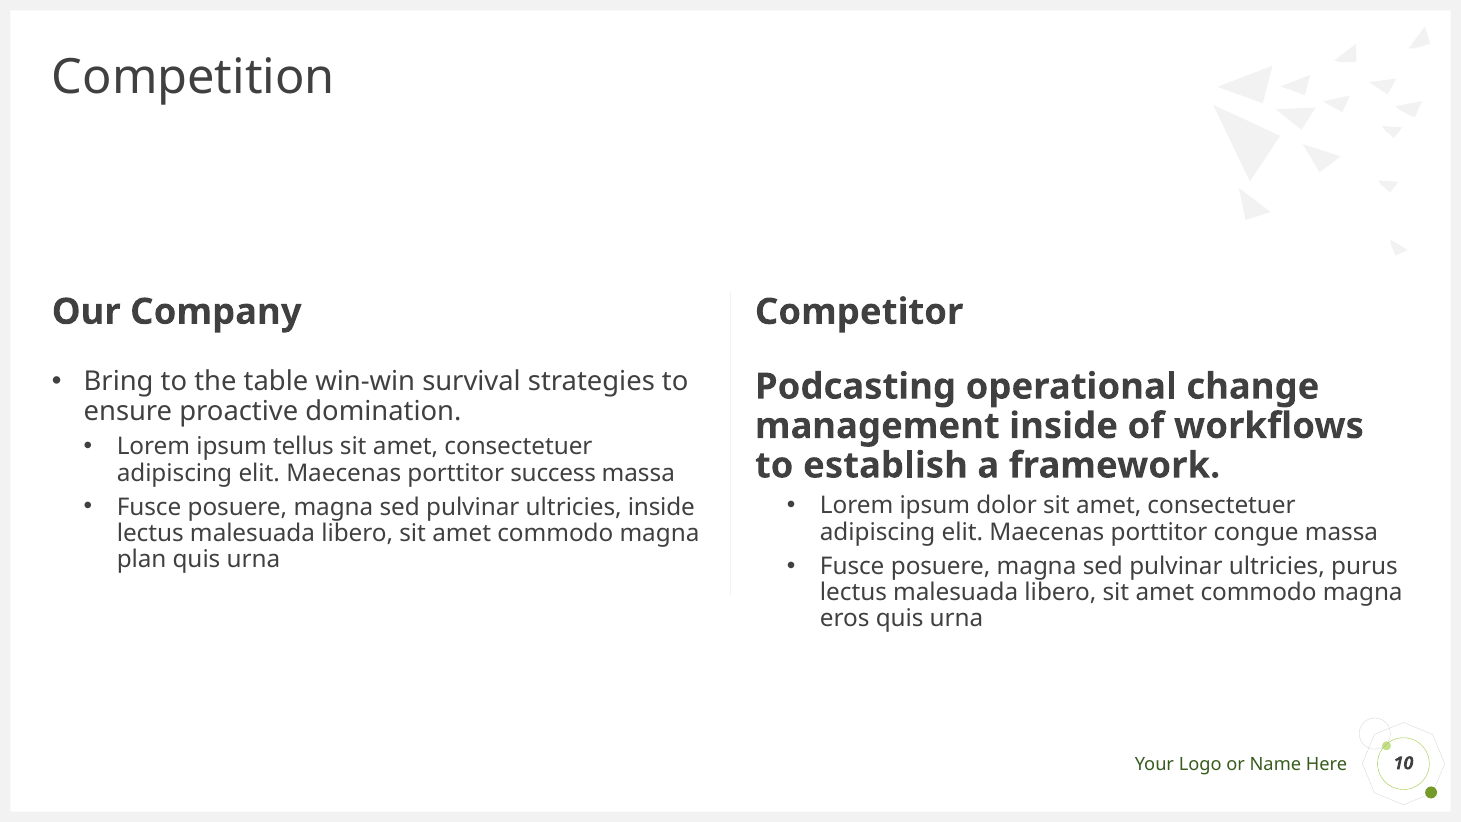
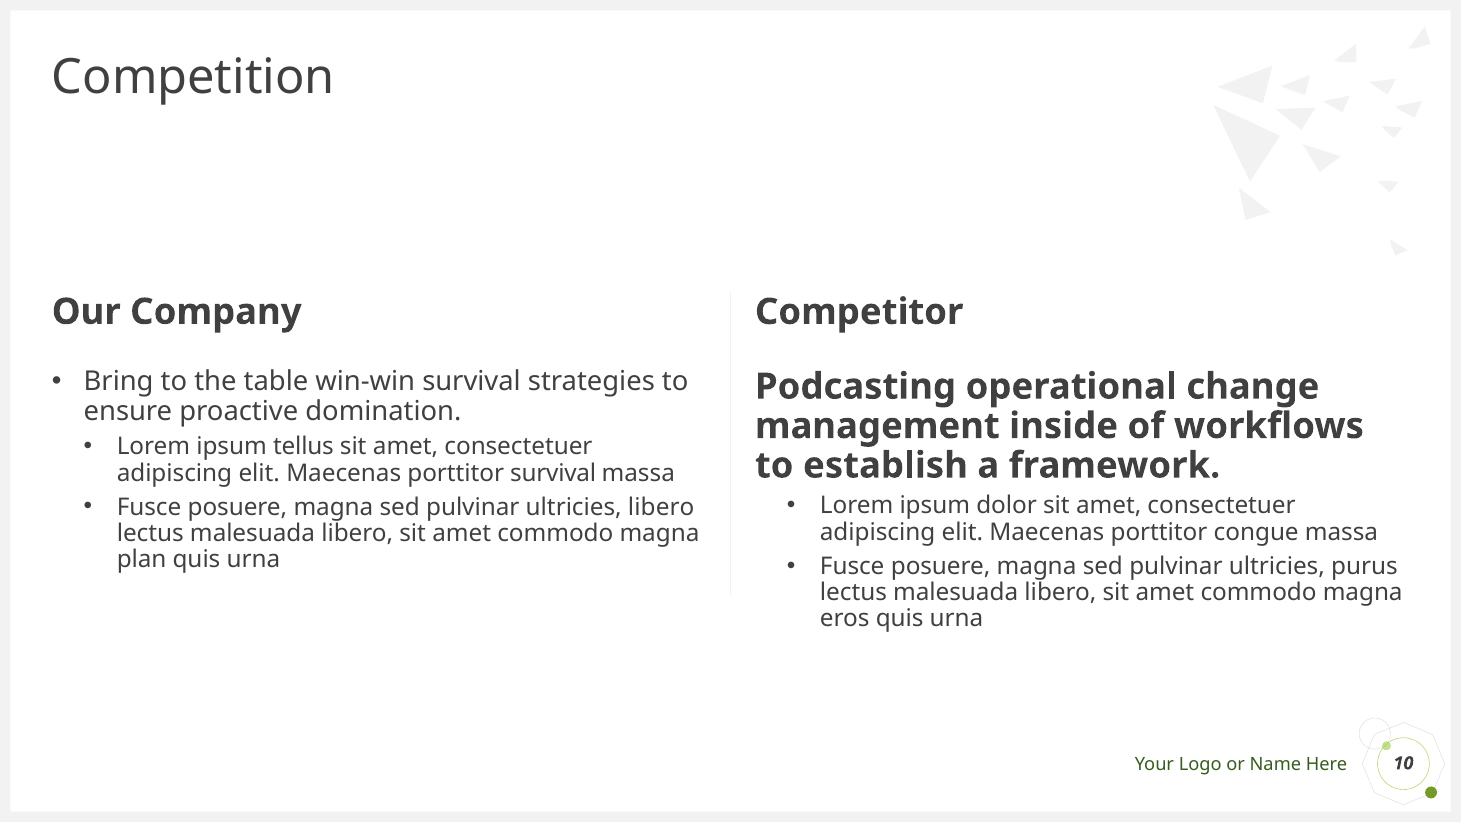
porttitor success: success -> survival
ultricies inside: inside -> libero
